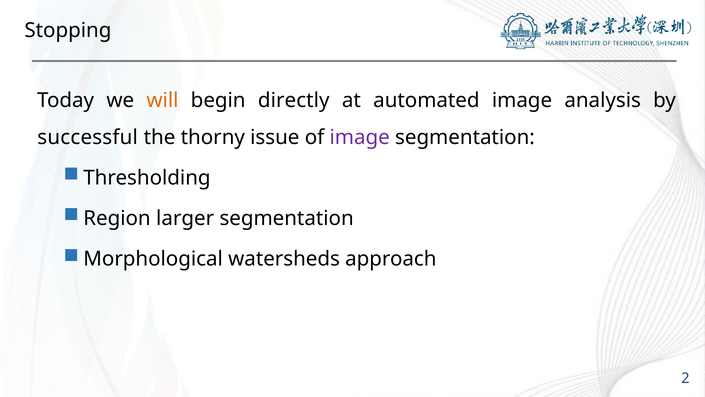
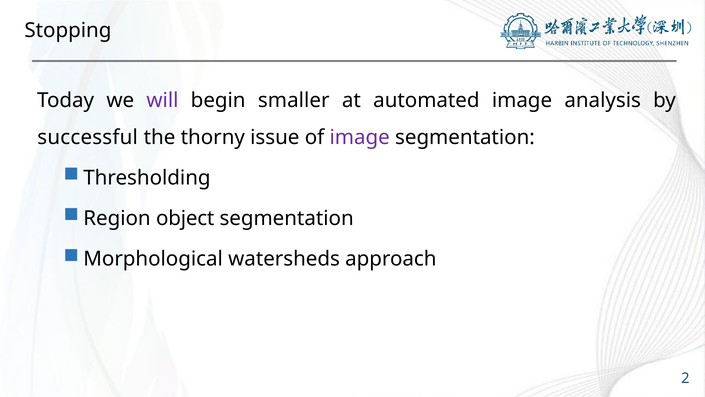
will colour: orange -> purple
directly: directly -> smaller
larger: larger -> object
